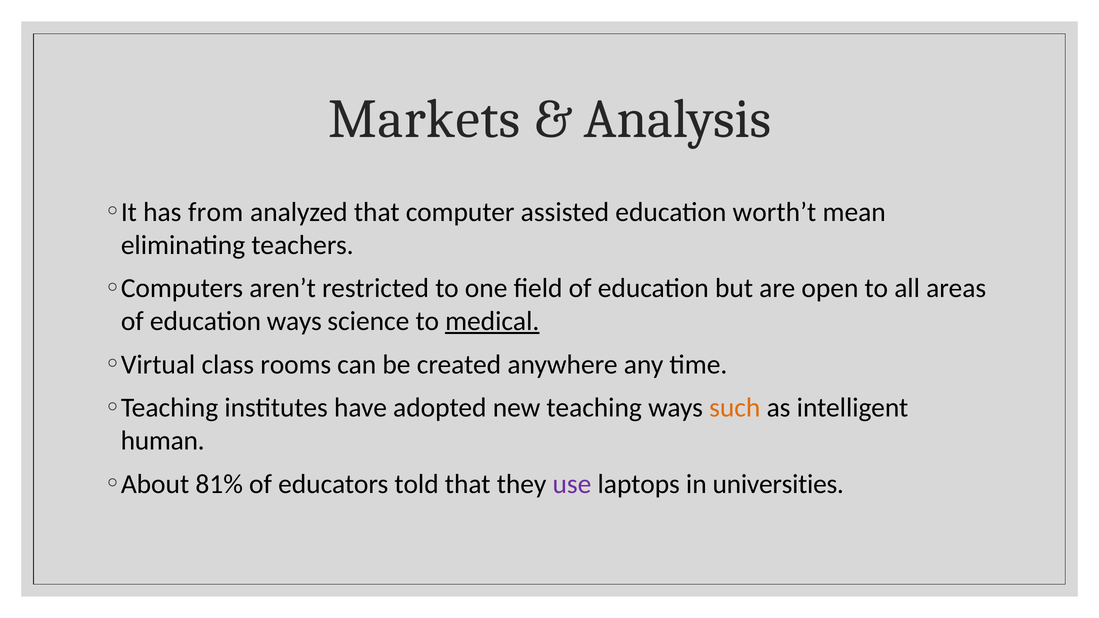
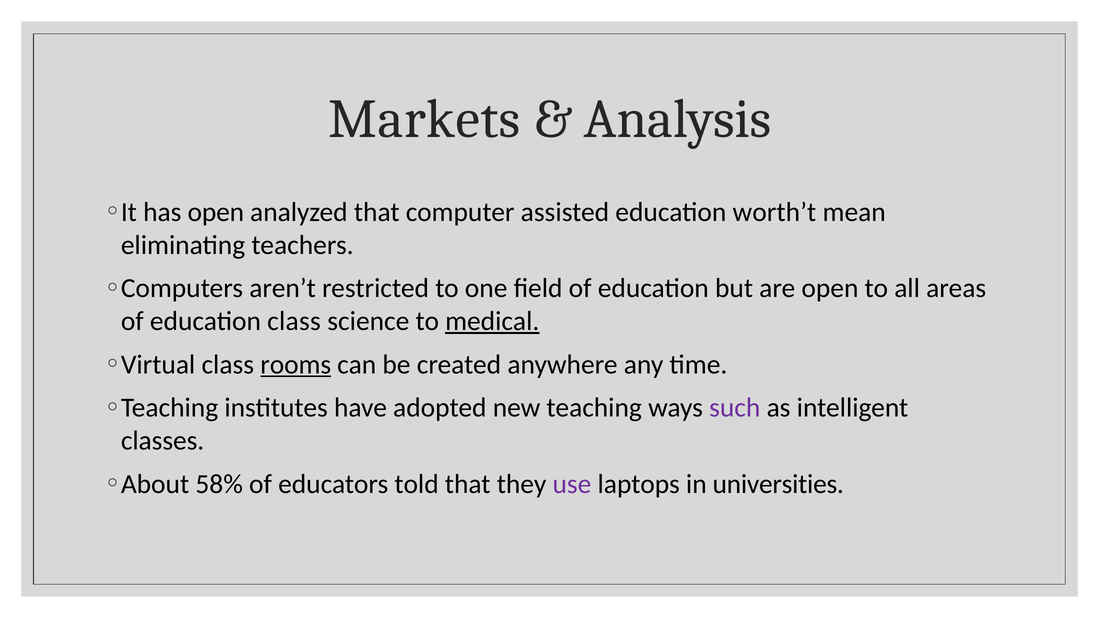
has from: from -> open
education ways: ways -> class
rooms underline: none -> present
such colour: orange -> purple
human: human -> classes
81%: 81% -> 58%
